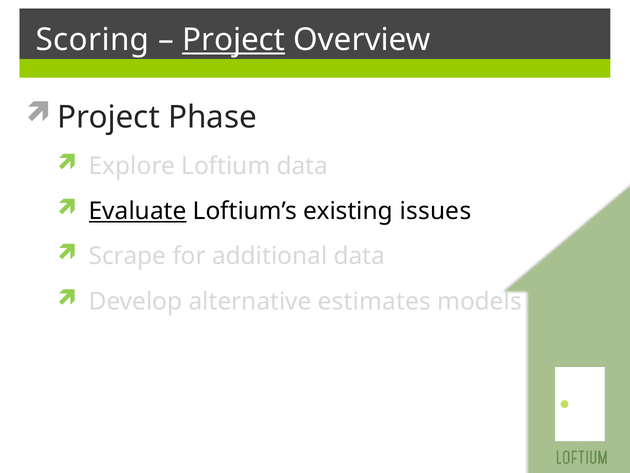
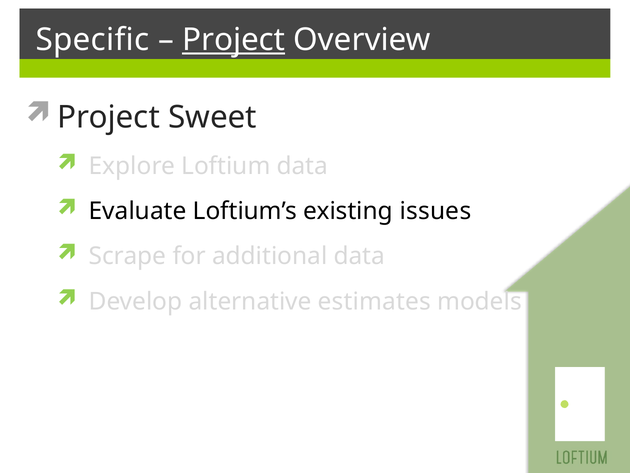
Scoring: Scoring -> Specific
Phase: Phase -> Sweet
Evaluate underline: present -> none
